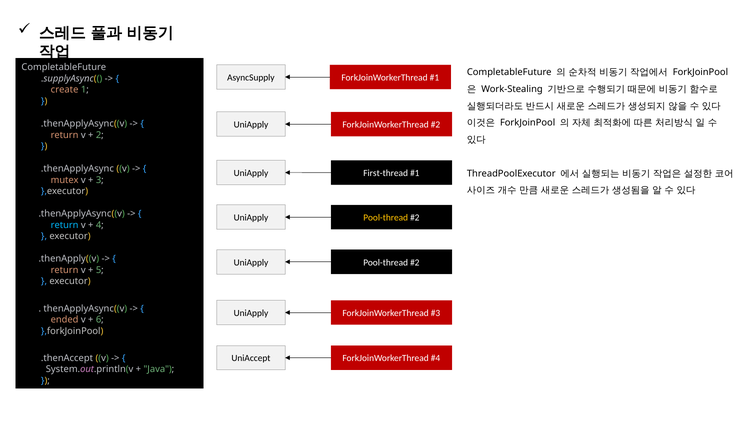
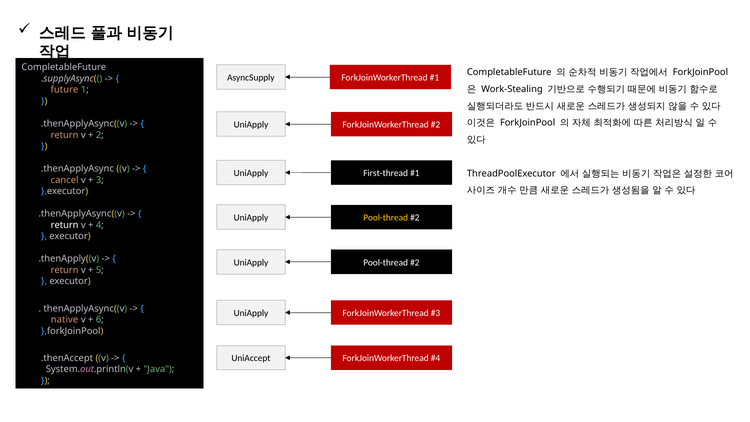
create: create -> future
mutex: mutex -> cancel
return at (65, 225) colour: light blue -> white
ended: ended -> native
